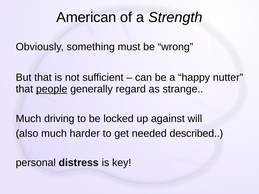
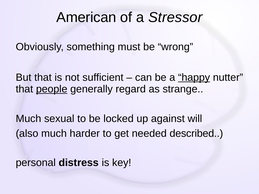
Strength: Strength -> Stressor
happy underline: none -> present
driving: driving -> sexual
